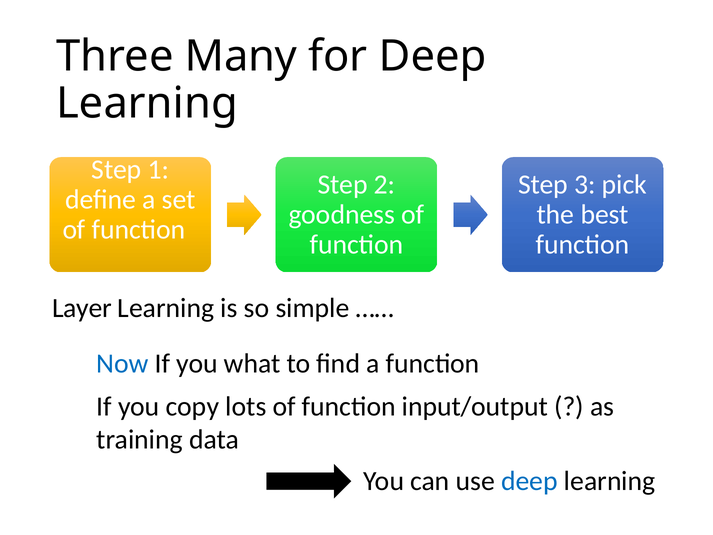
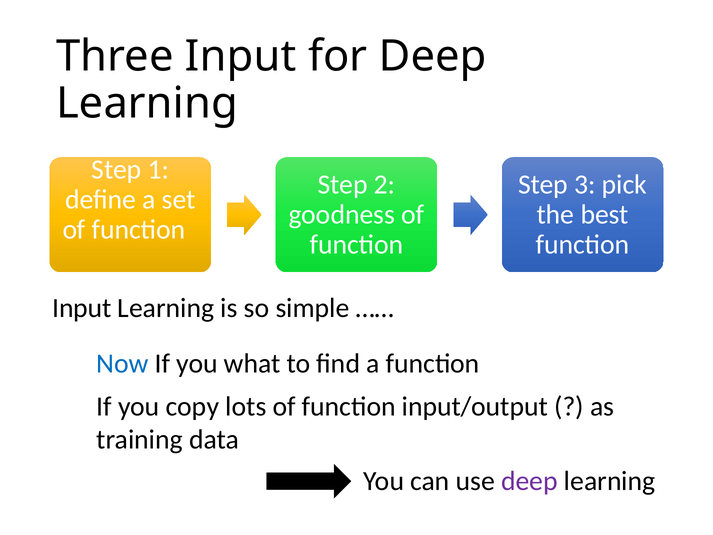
Three Many: Many -> Input
Layer at (82, 308): Layer -> Input
deep at (529, 481) colour: blue -> purple
